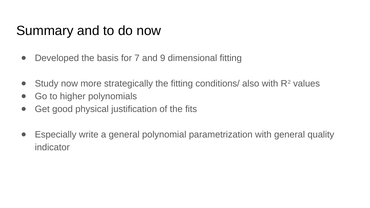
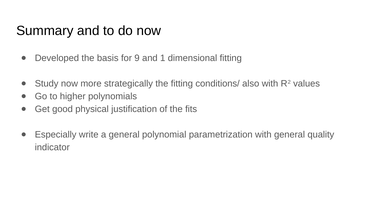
7: 7 -> 9
9: 9 -> 1
